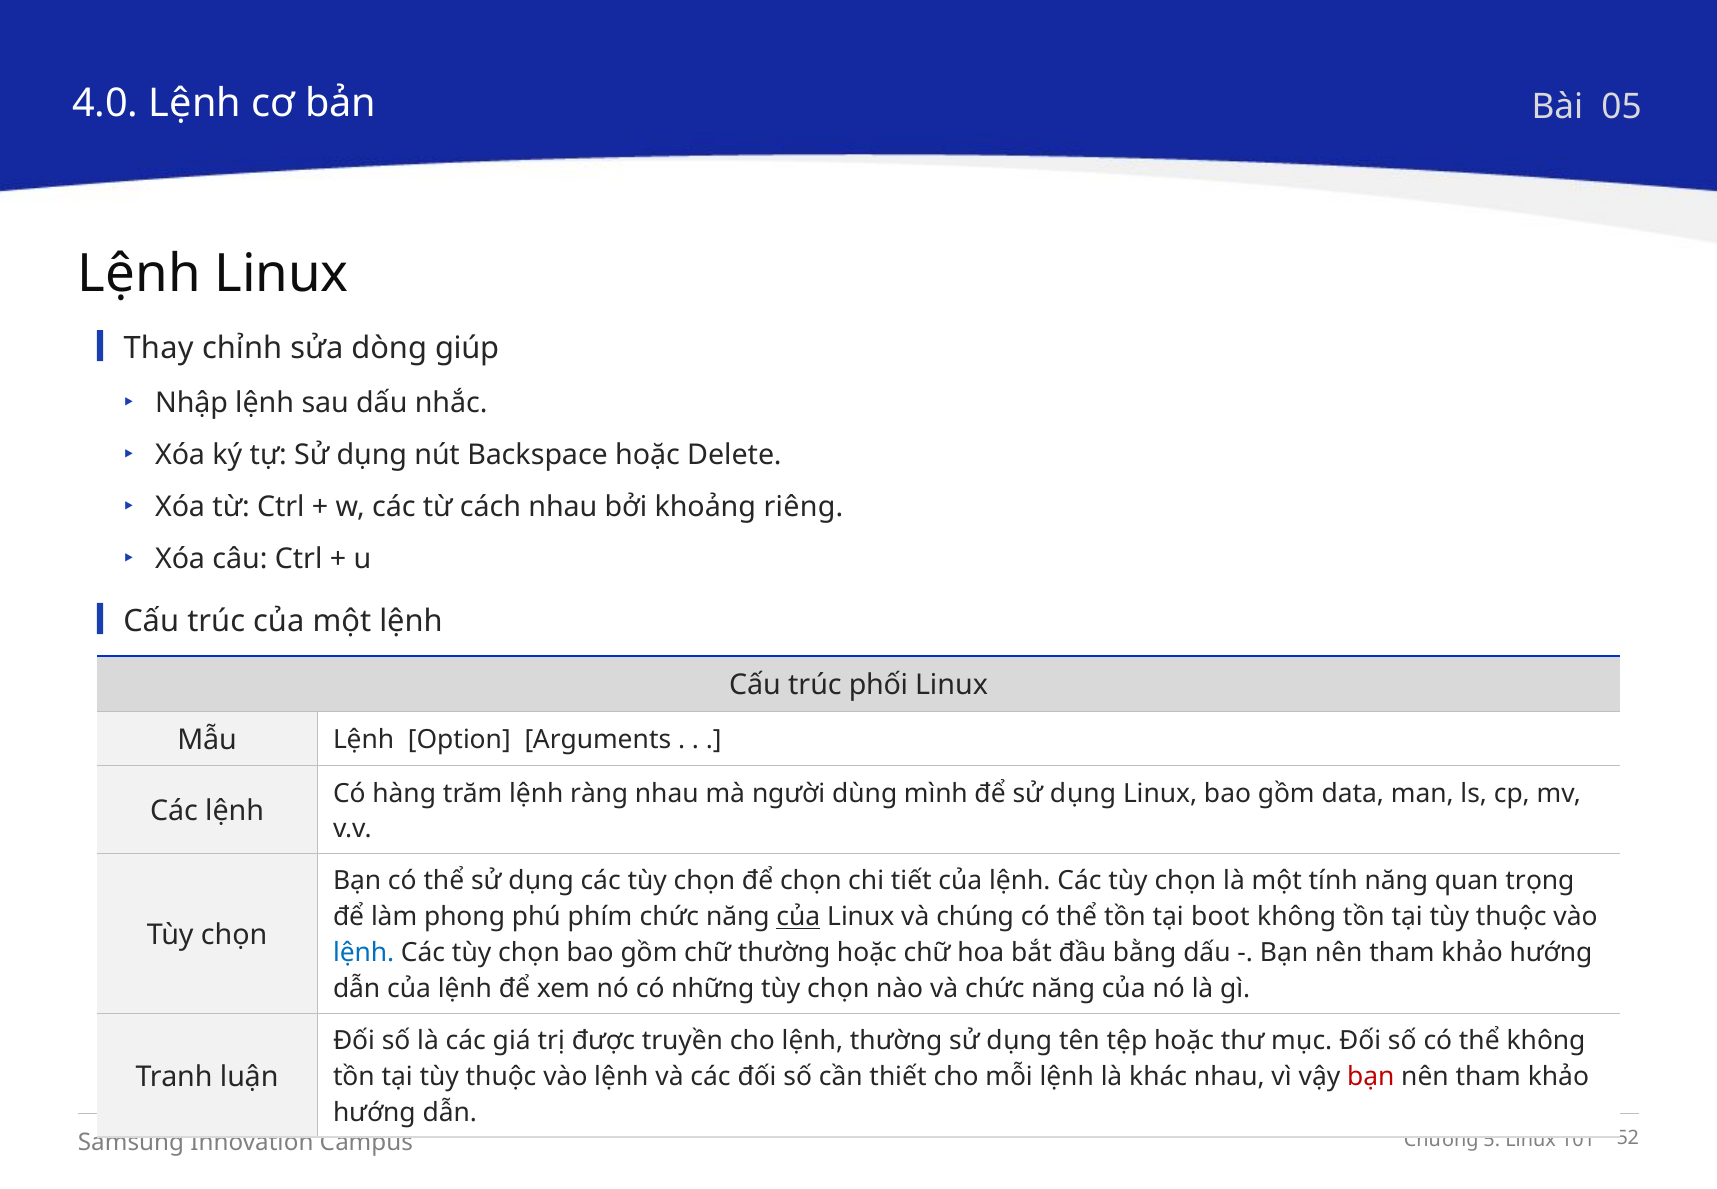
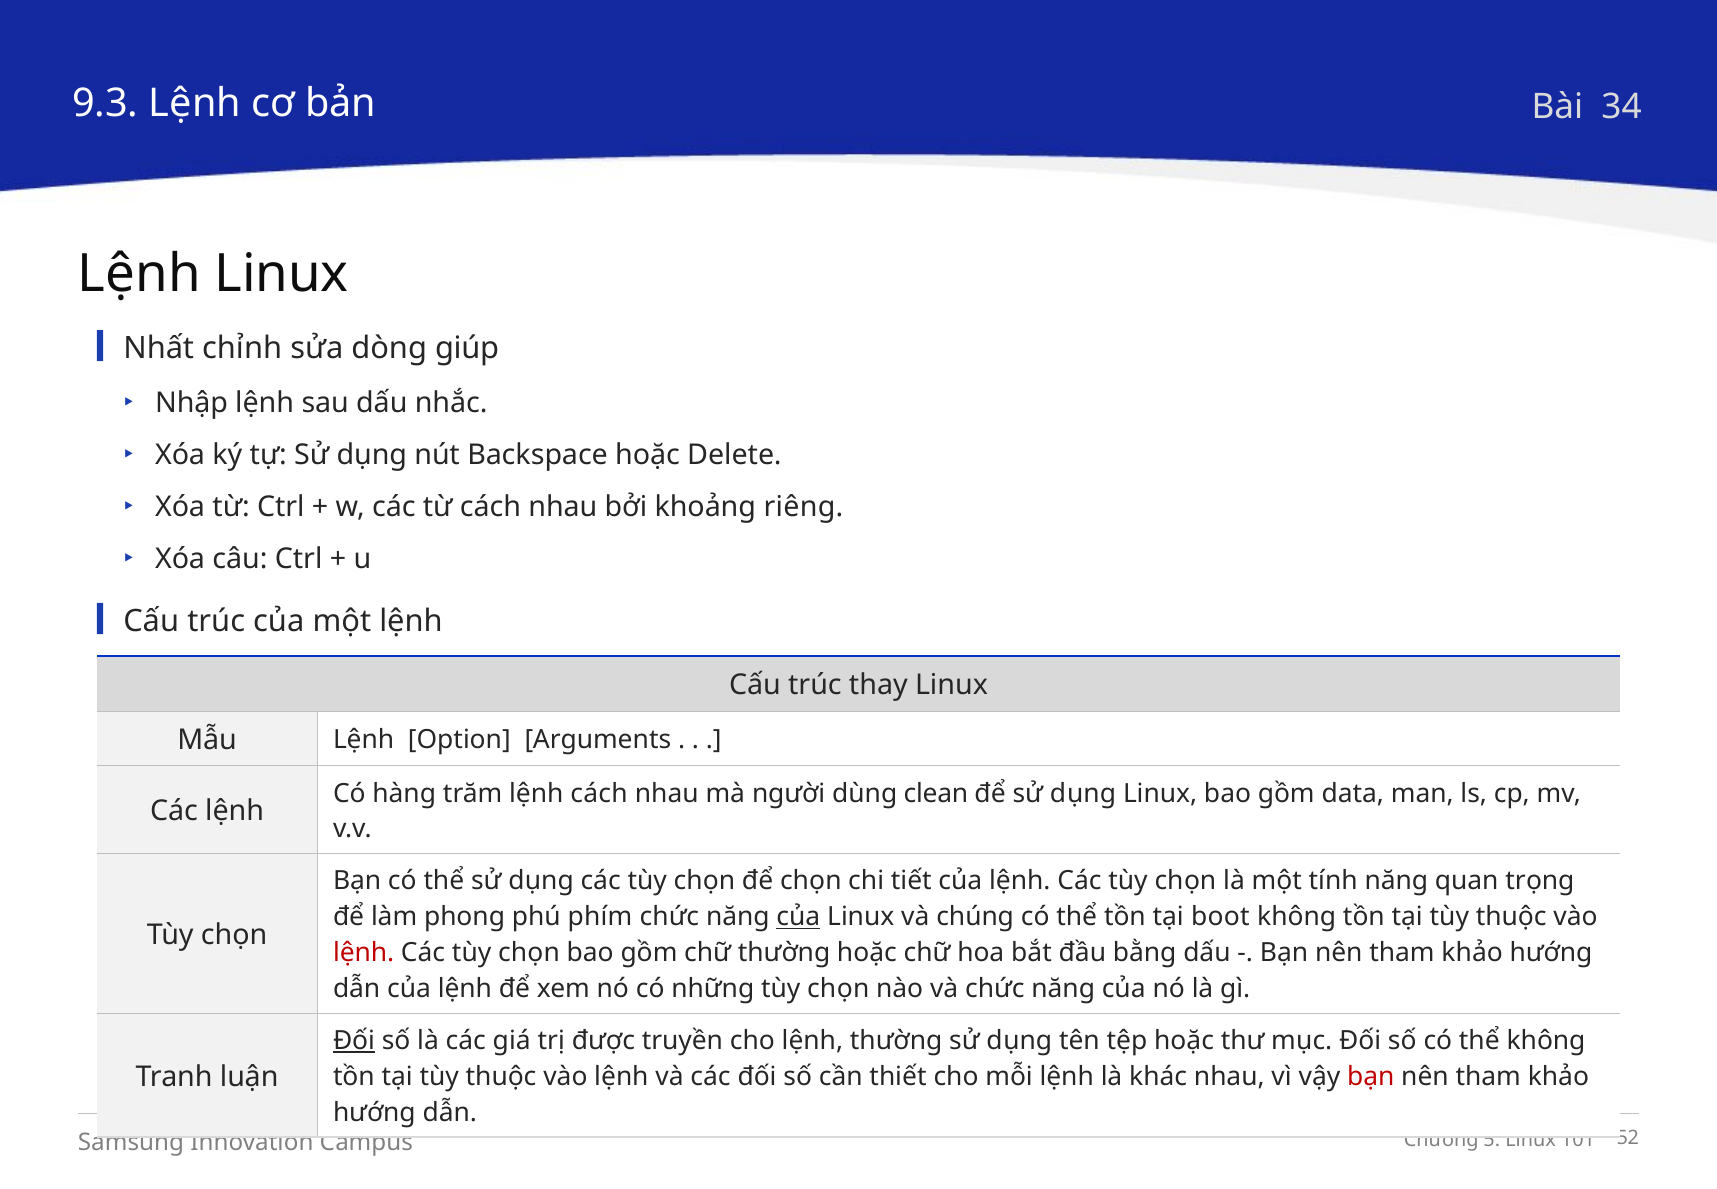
4.0: 4.0 -> 9.3
05: 05 -> 34
Thay: Thay -> Nhất
phối: phối -> thay
lệnh ràng: ràng -> cách
mình: mình -> clean
lệnh at (364, 953) colour: blue -> red
Đối at (354, 1041) underline: none -> present
